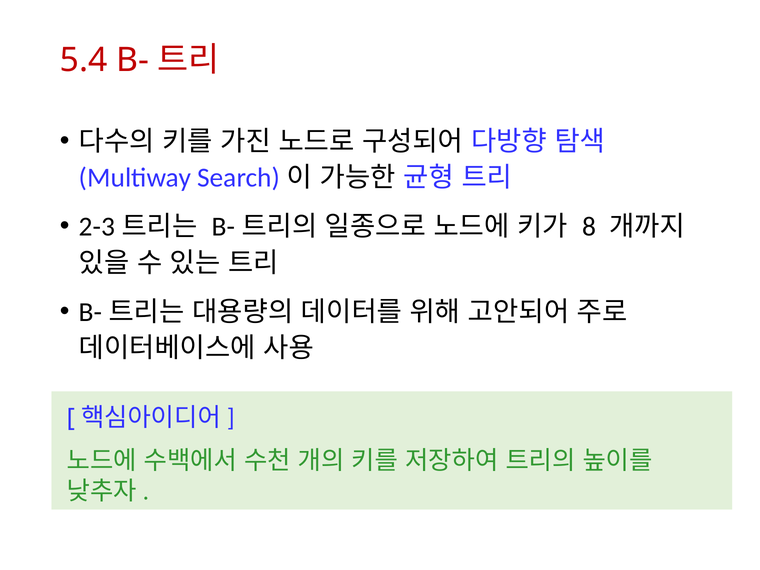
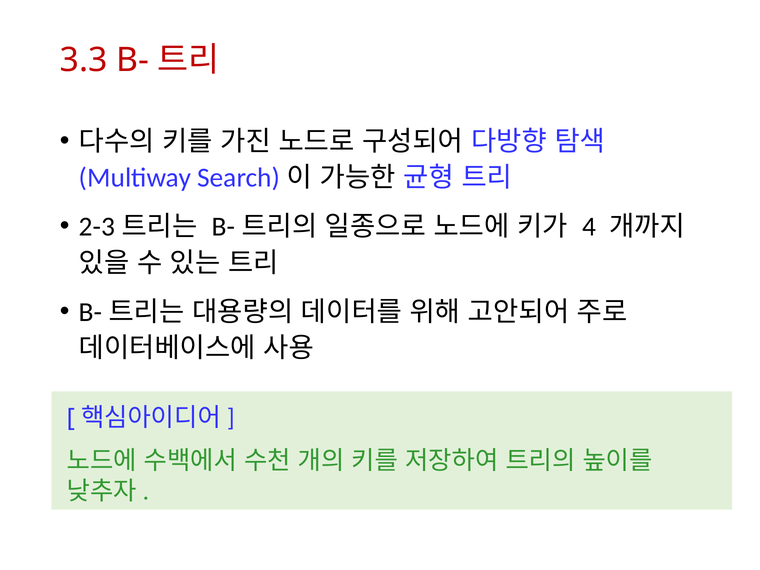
5.4: 5.4 -> 3.3
8: 8 -> 4
